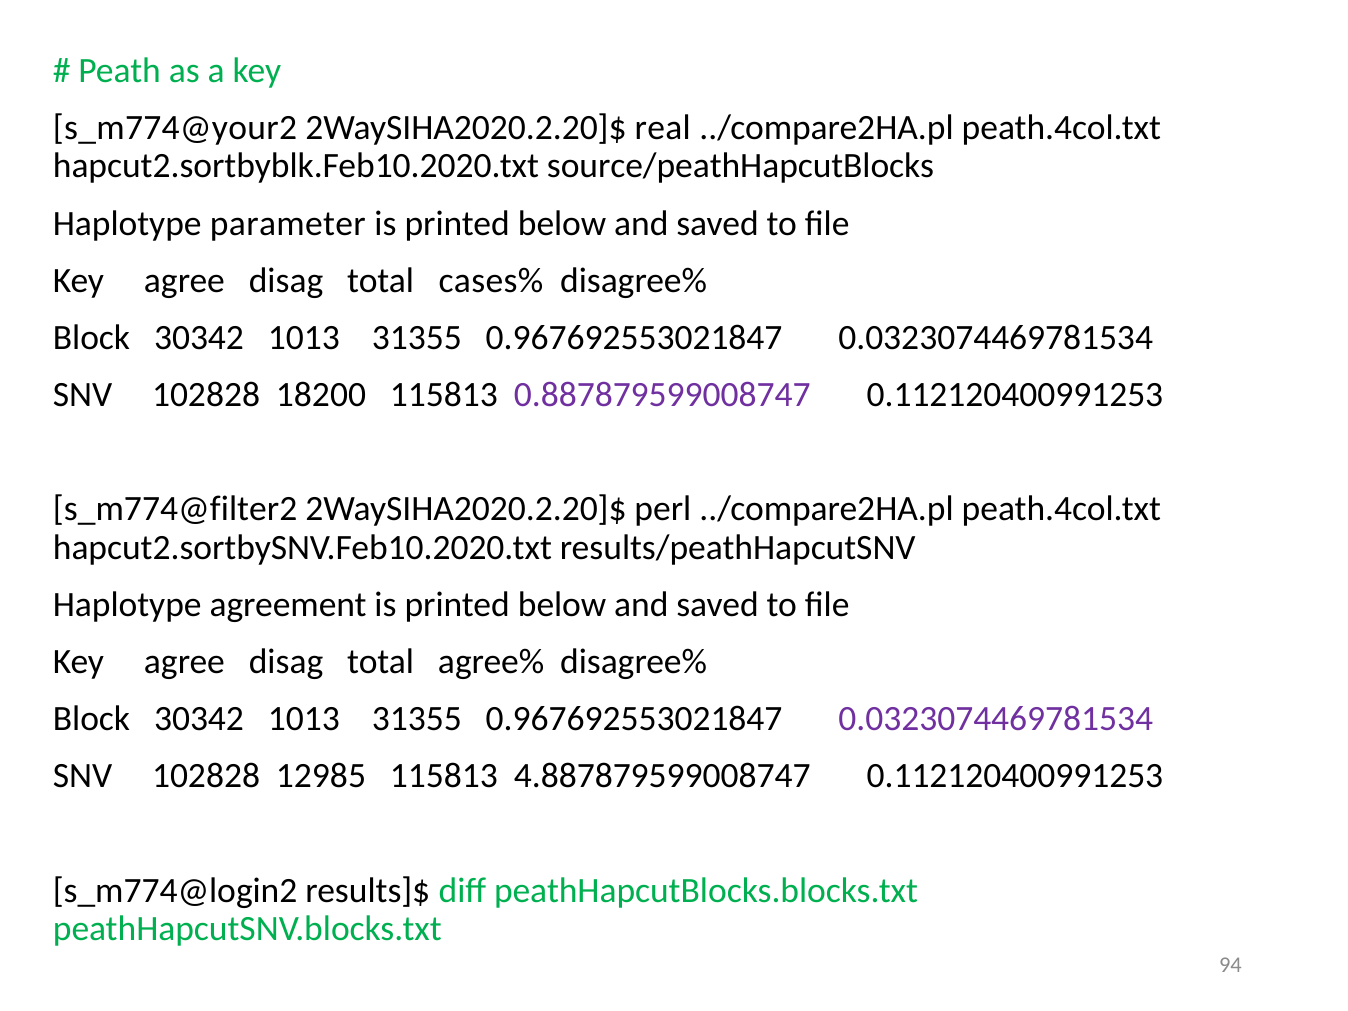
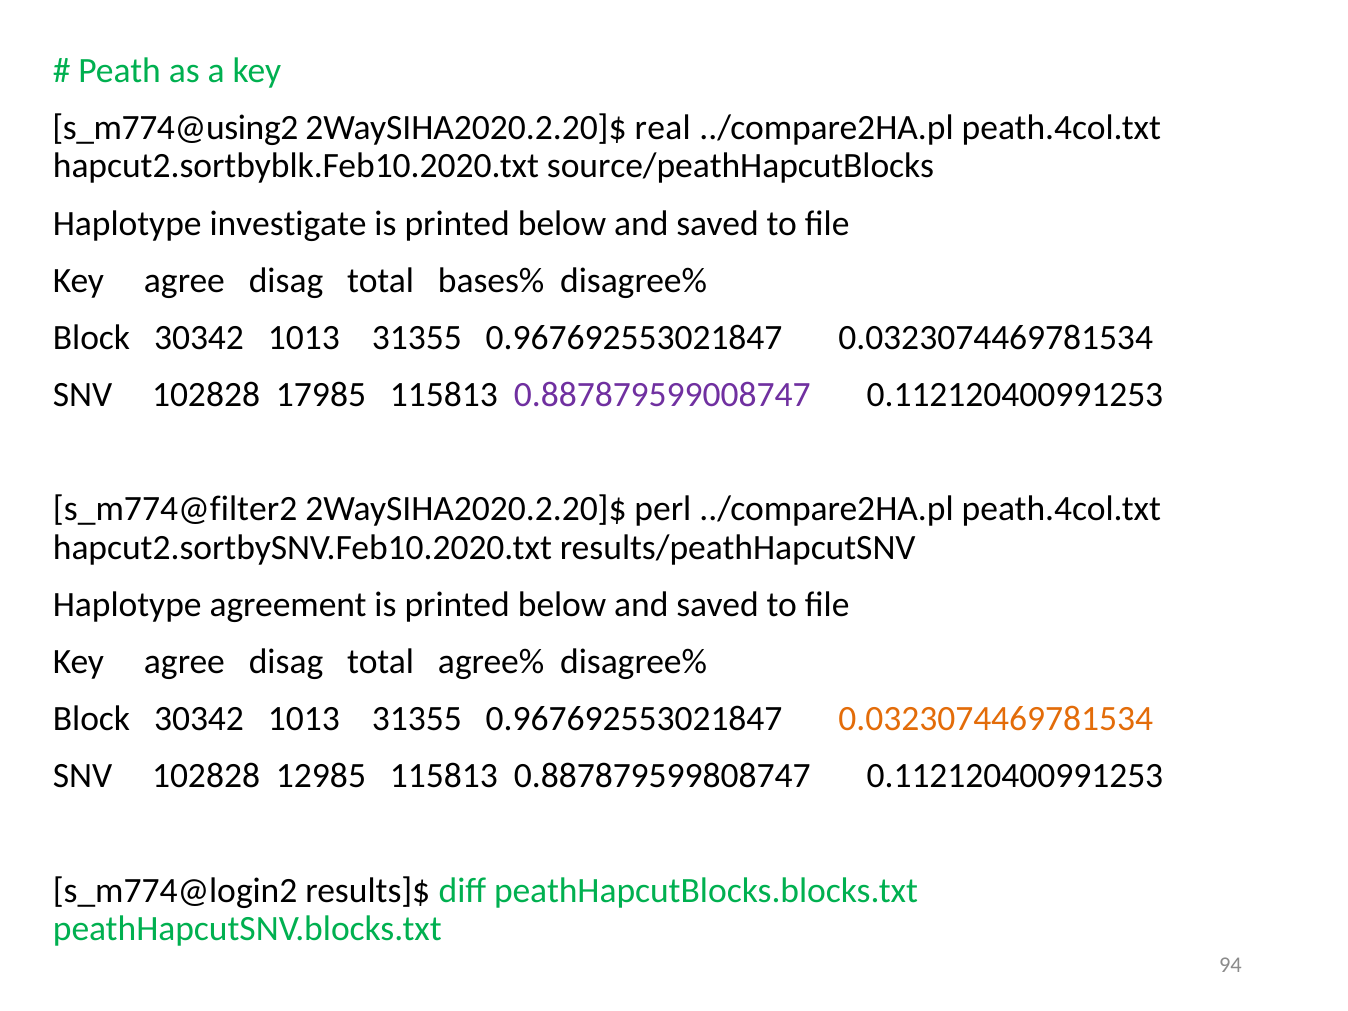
s_m774@your2: s_m774@your2 -> s_m774@using2
parameter: parameter -> investigate
cases%: cases% -> bases%
18200: 18200 -> 17985
0.0323074469781534 at (996, 719) colour: purple -> orange
4.887879599008747: 4.887879599008747 -> 0.887879599808747
